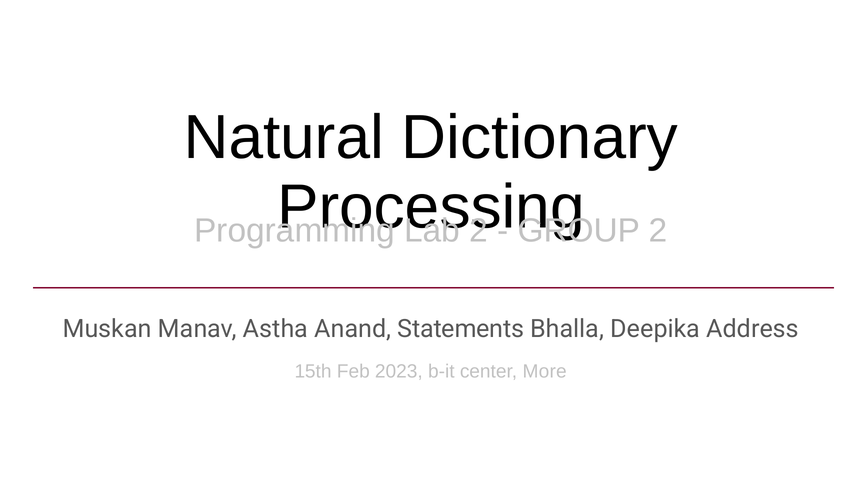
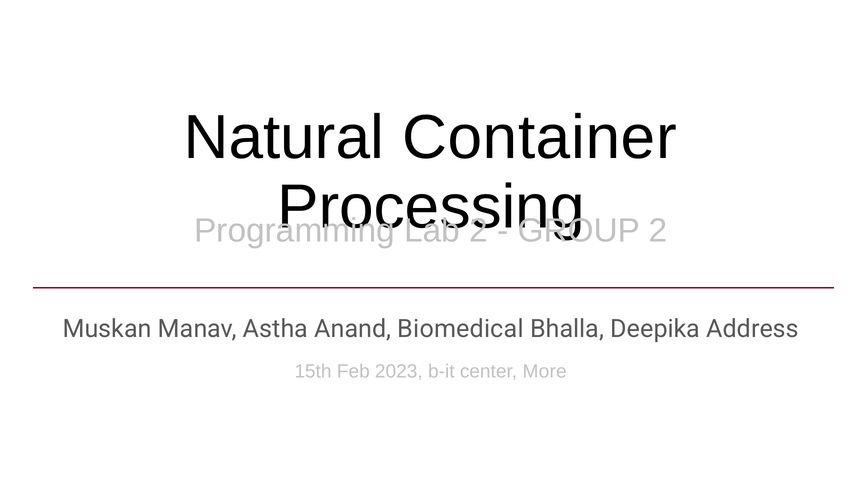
Dictionary: Dictionary -> Container
Statements: Statements -> Biomedical
